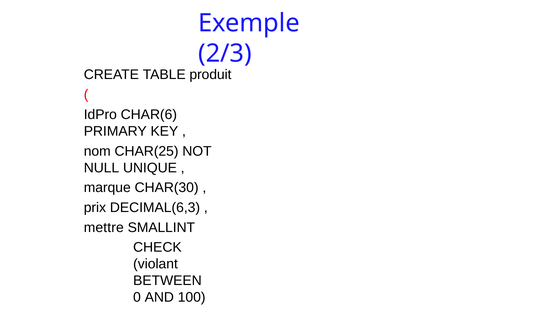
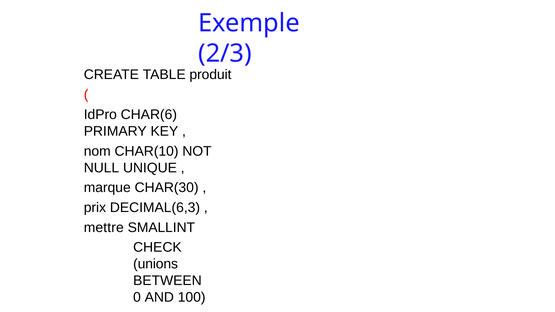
CHAR(25: CHAR(25 -> CHAR(10
violant: violant -> unions
